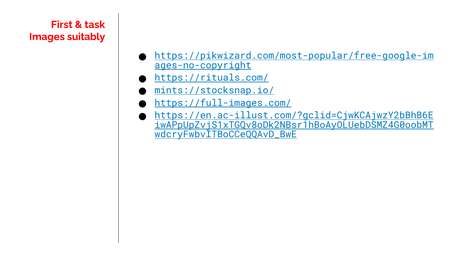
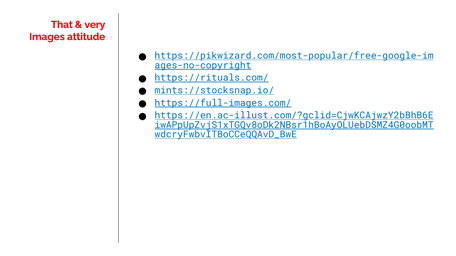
First: First -> That
task: task -> very
suitably: suitably -> attitude
